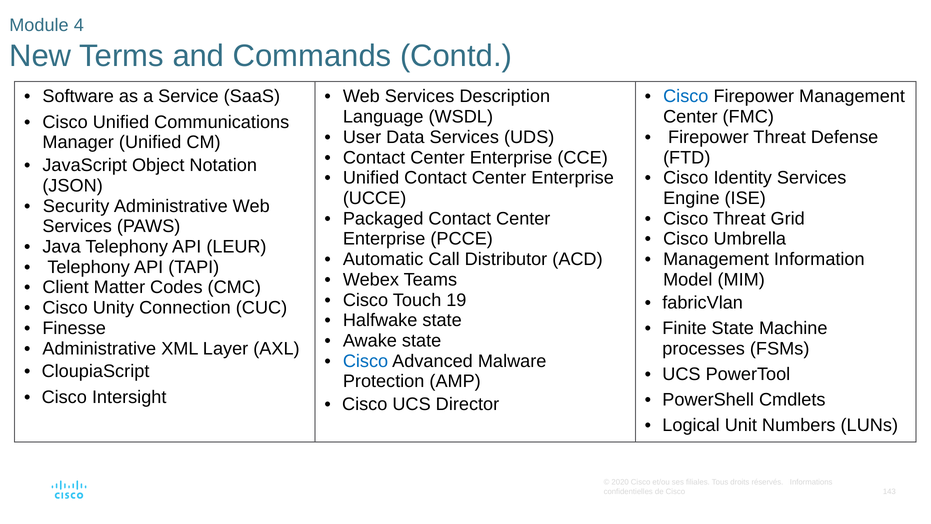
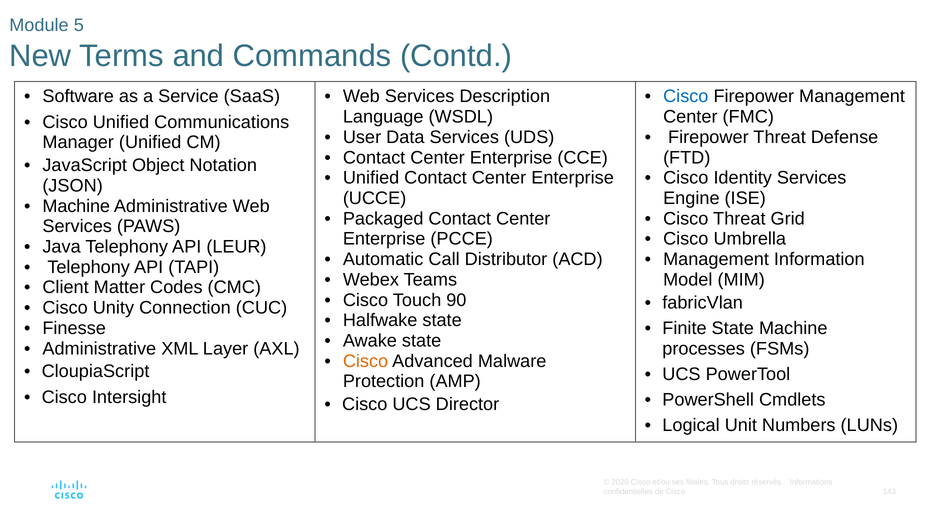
4: 4 -> 5
Security at (76, 206): Security -> Machine
19: 19 -> 90
Cisco at (366, 361) colour: blue -> orange
